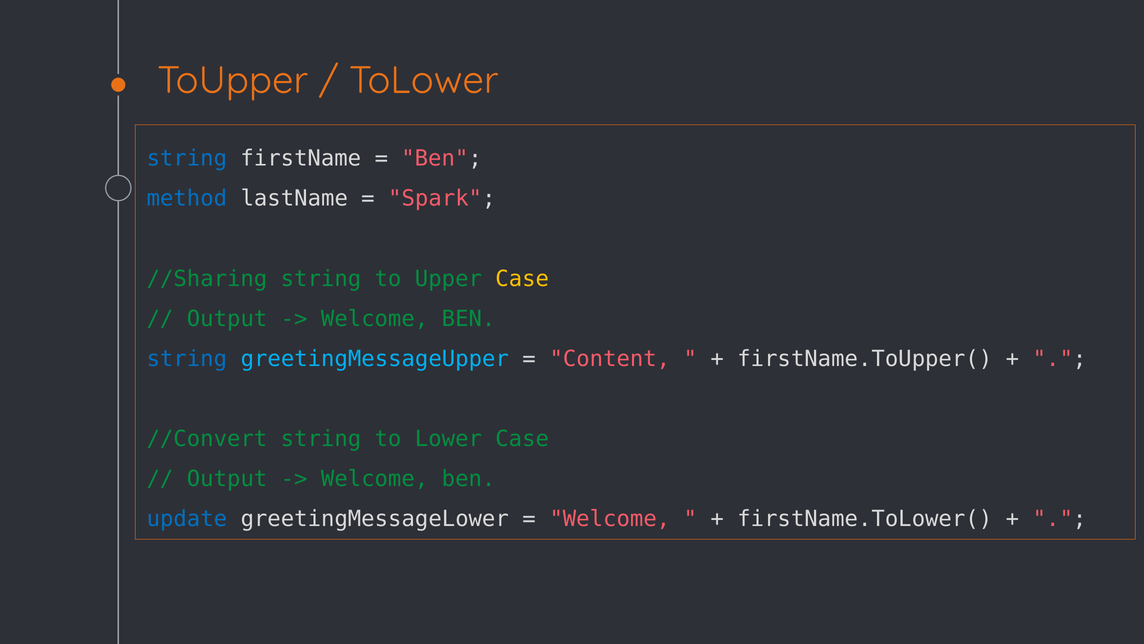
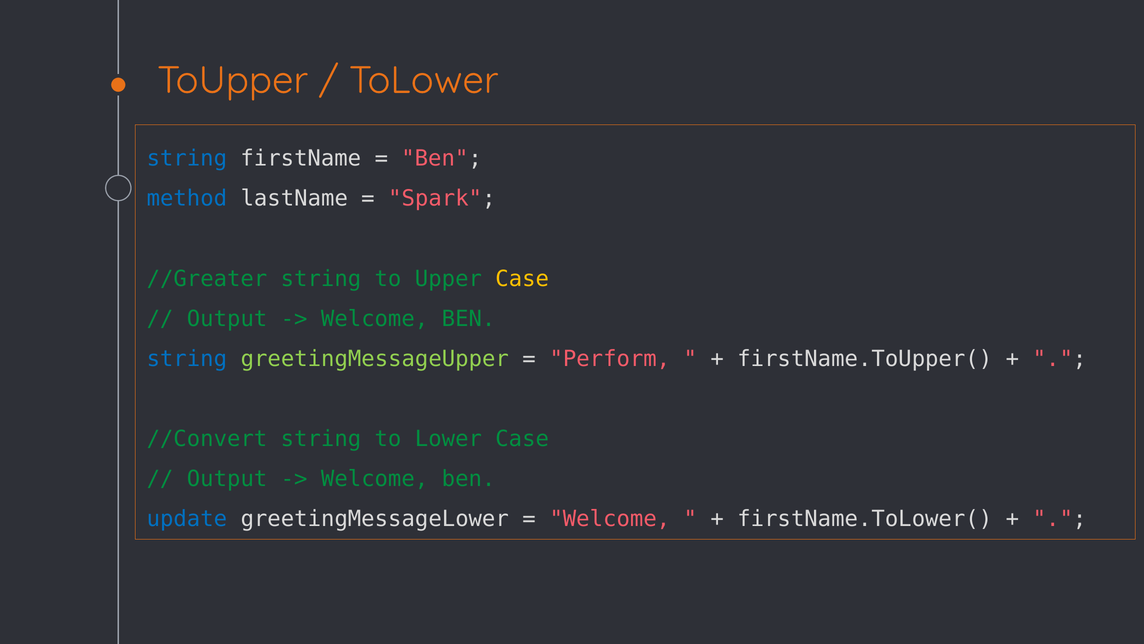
//Sharing: //Sharing -> //Greater
greetingMessageUpper colour: light blue -> light green
Content: Content -> Perform
